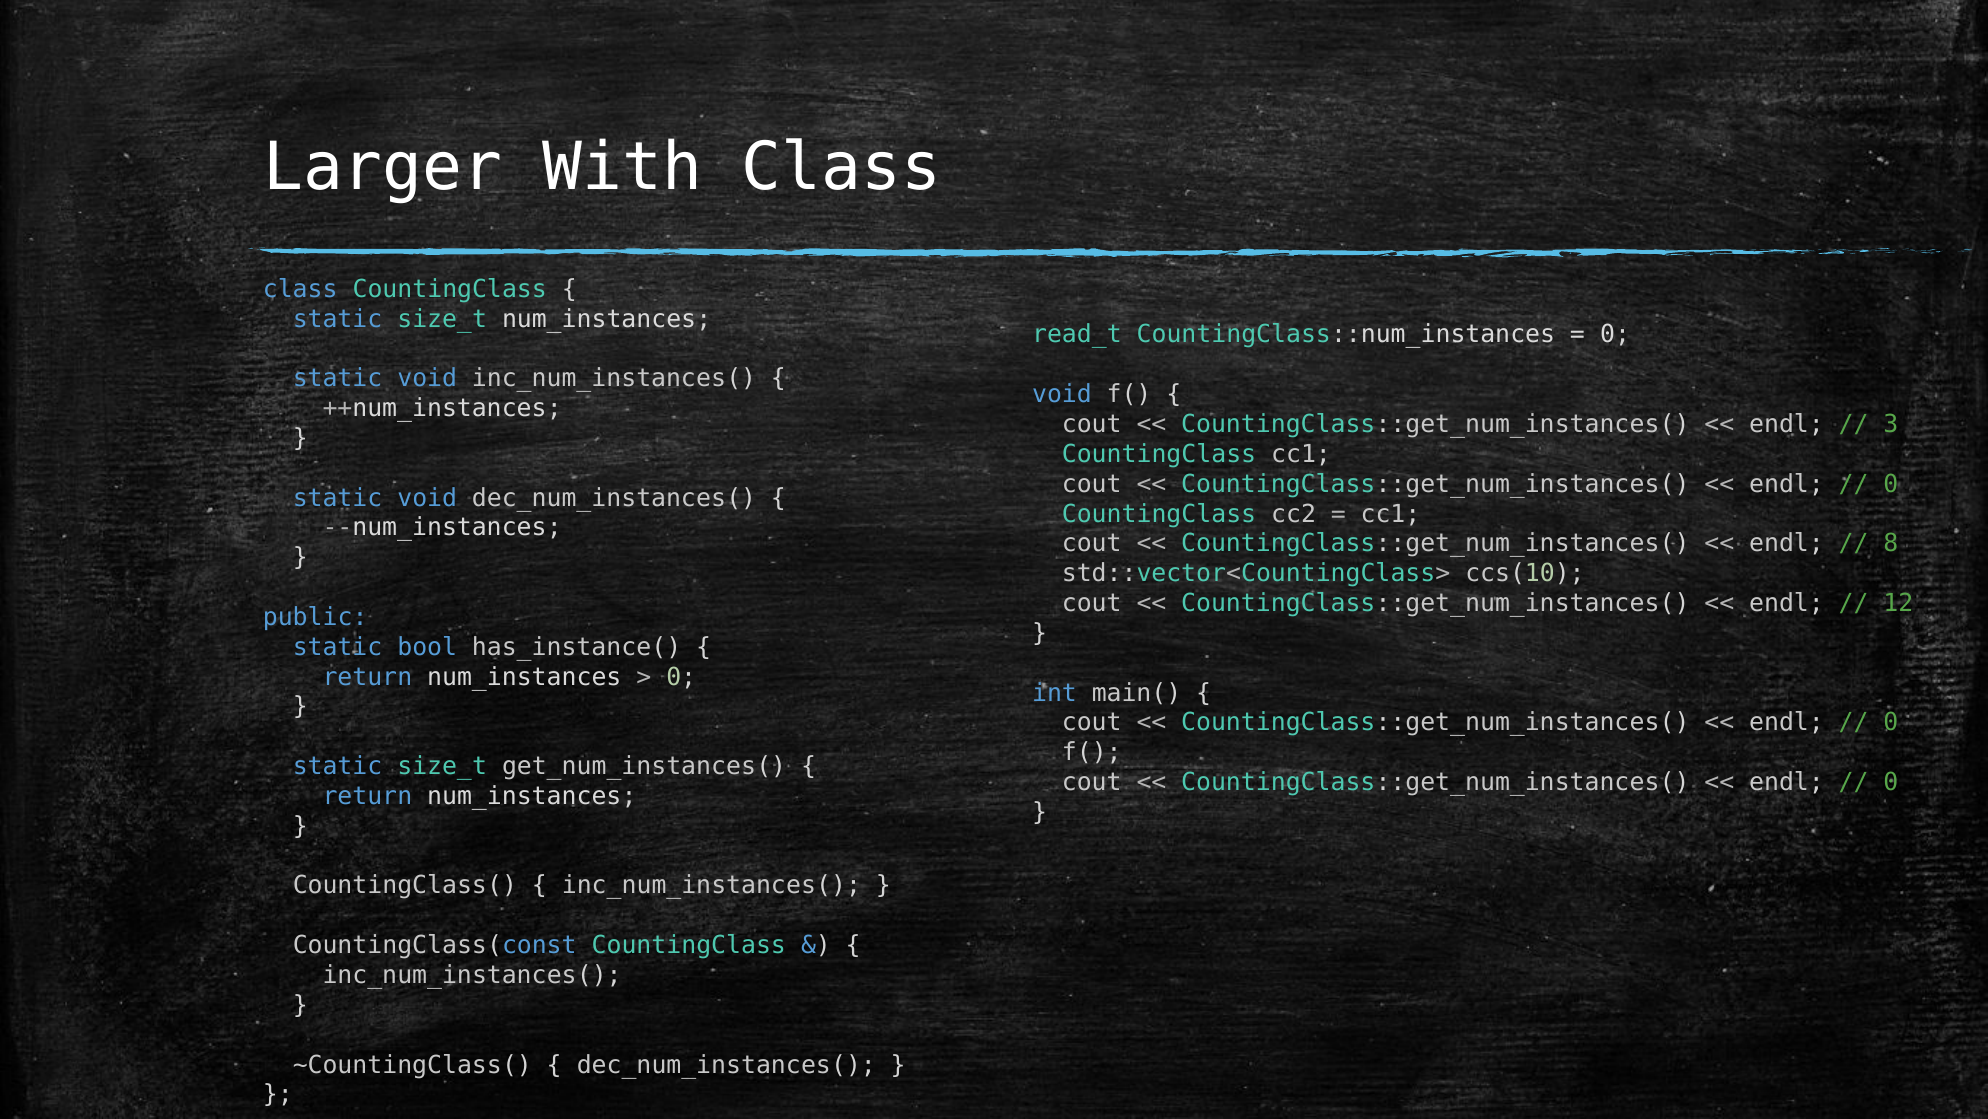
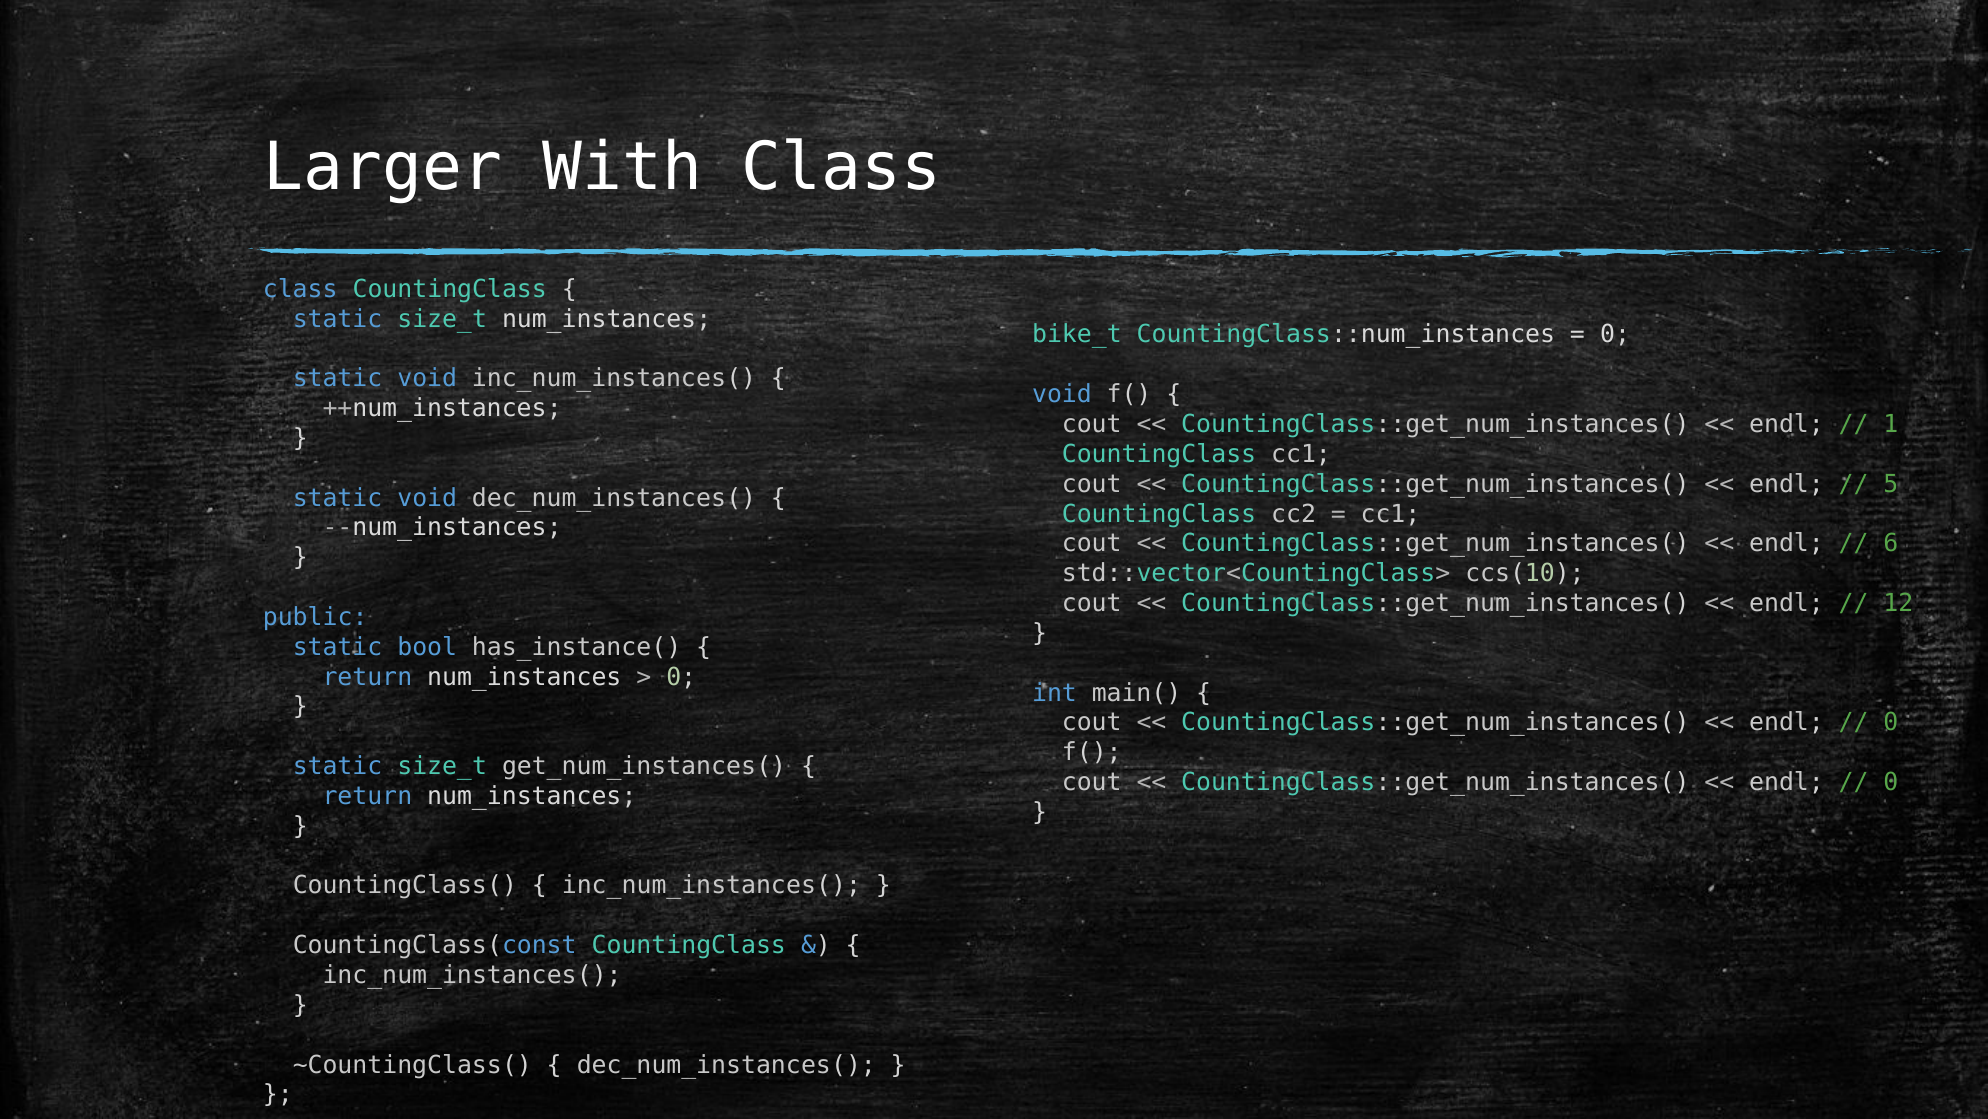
read_t: read_t -> bike_t
3: 3 -> 1
0 at (1891, 484): 0 -> 5
8: 8 -> 6
